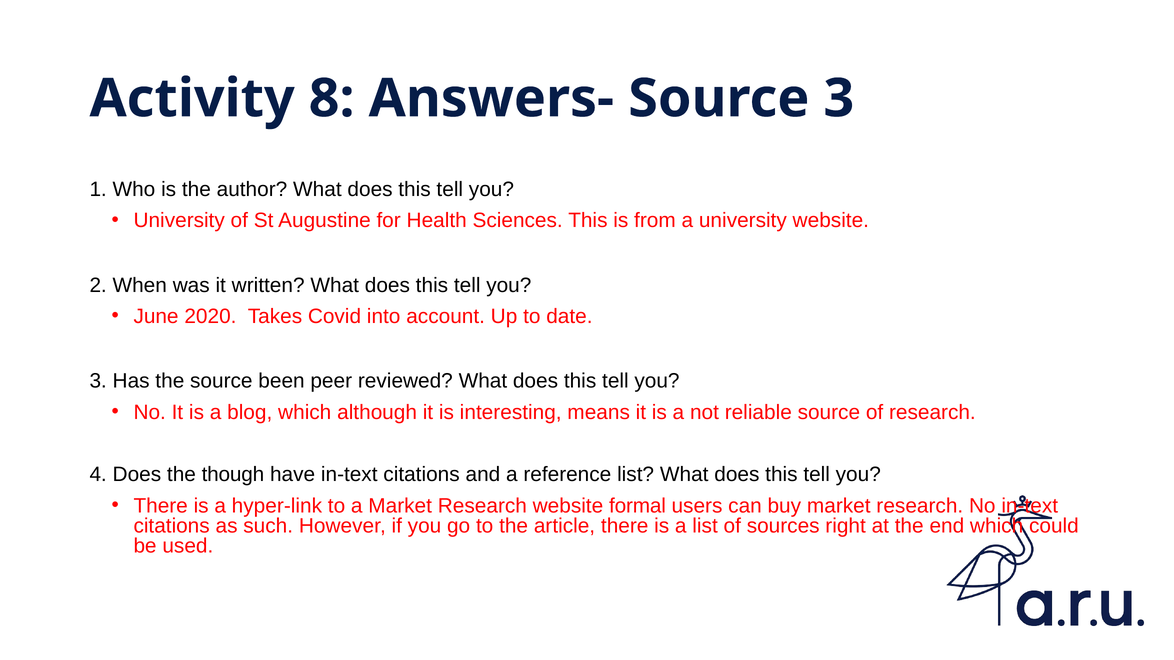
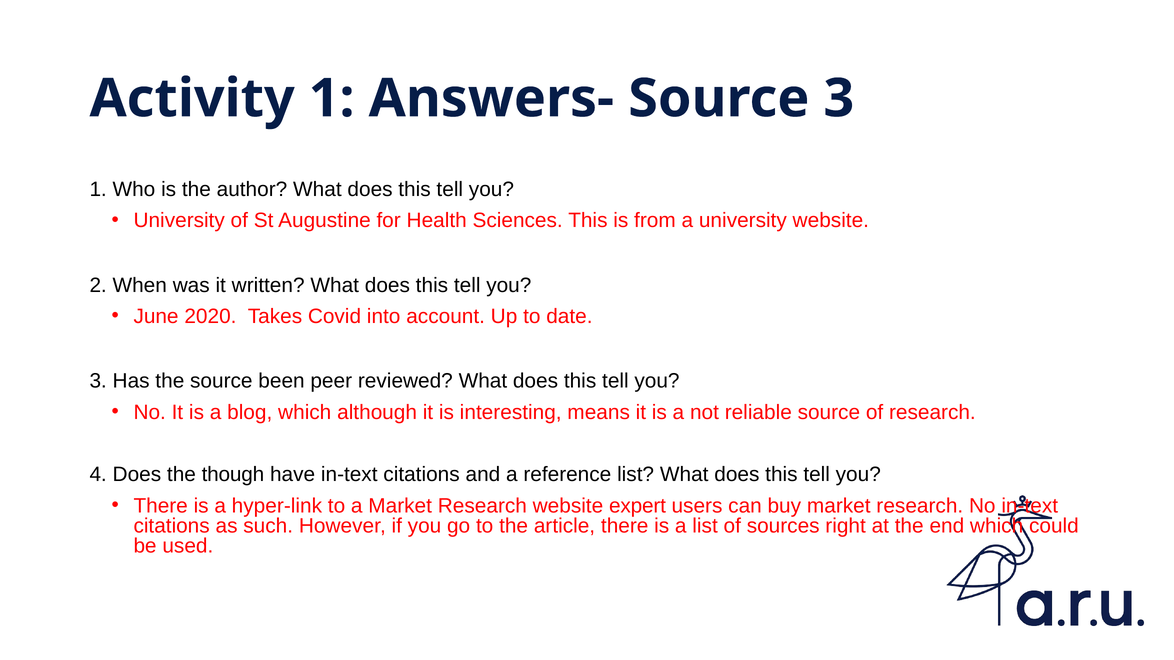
Activity 8: 8 -> 1
formal: formal -> expert
